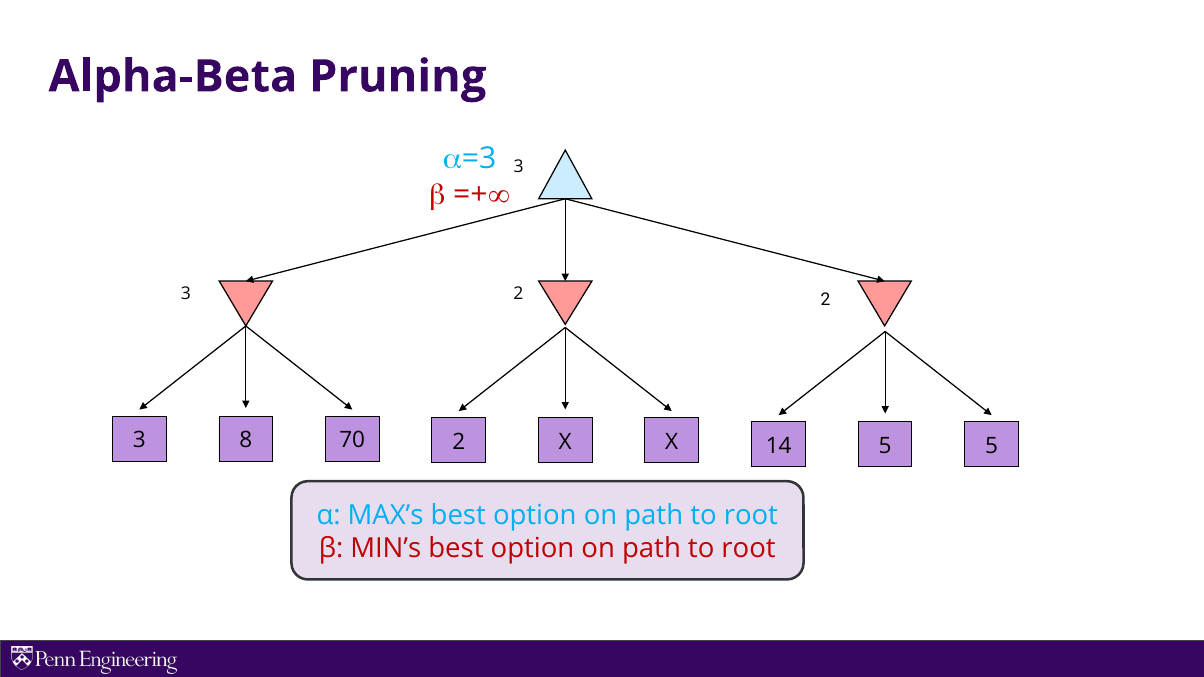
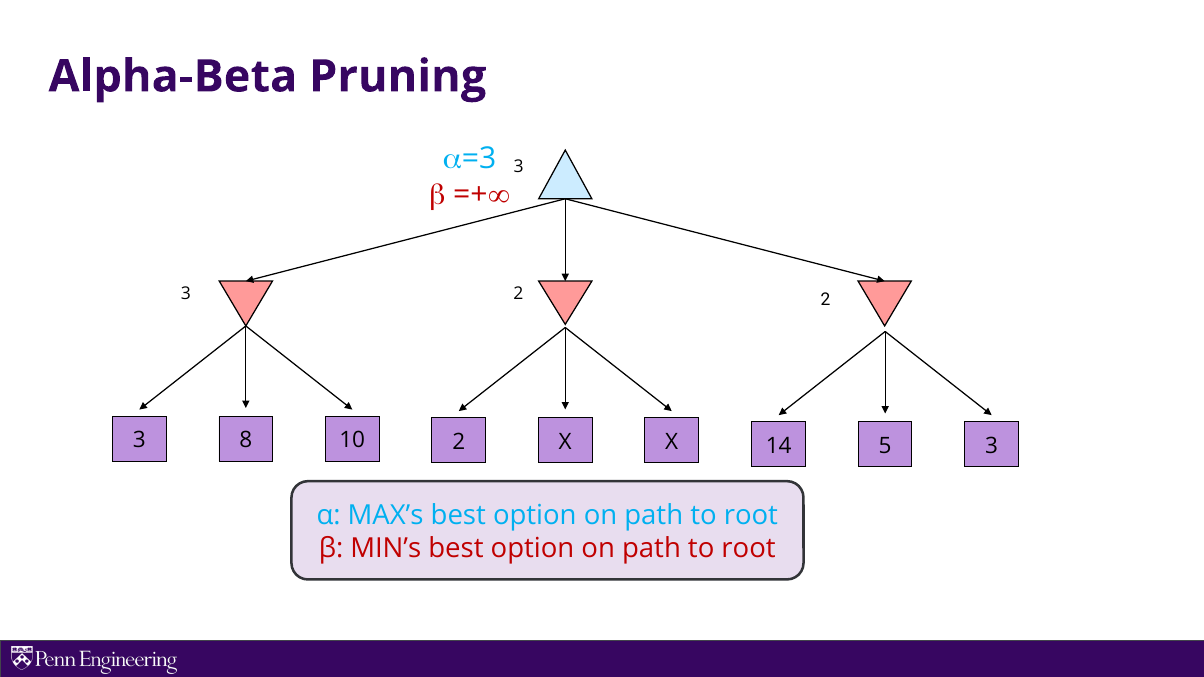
70: 70 -> 10
5 5: 5 -> 3
